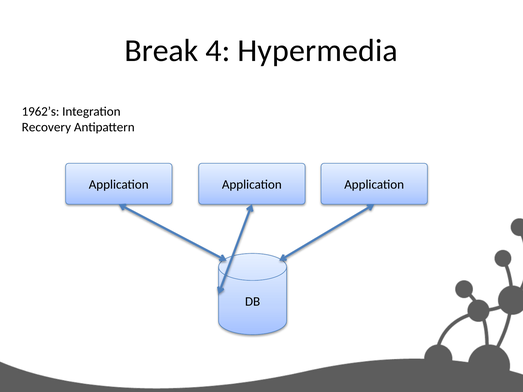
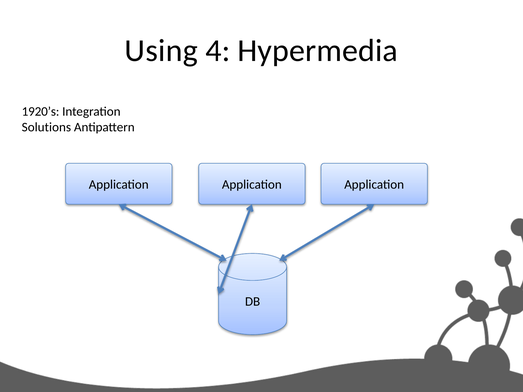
Break: Break -> Using
1962’s: 1962’s -> 1920’s
Recovery: Recovery -> Solutions
